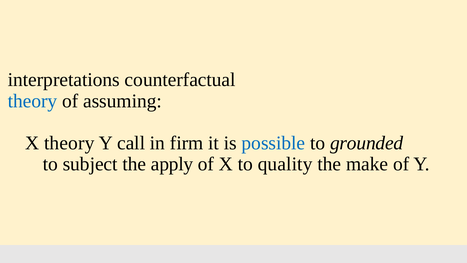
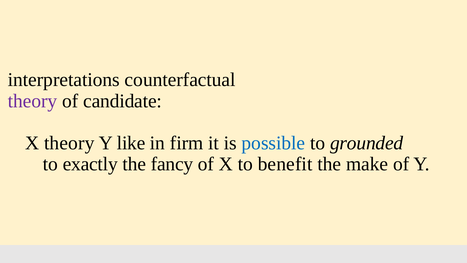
theory at (33, 101) colour: blue -> purple
assuming: assuming -> candidate
call: call -> like
subject: subject -> exactly
apply: apply -> fancy
quality: quality -> benefit
